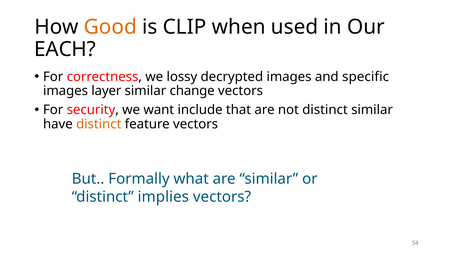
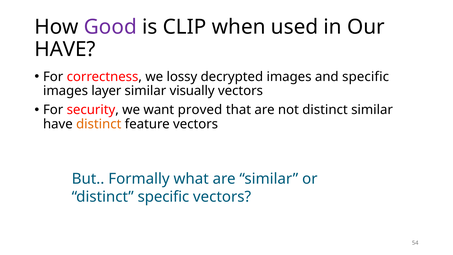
Good colour: orange -> purple
EACH at (65, 49): EACH -> HAVE
change: change -> visually
include: include -> proved
distinct implies: implies -> specific
